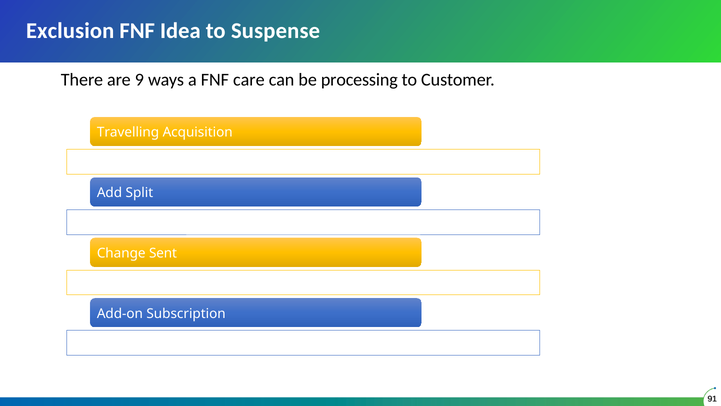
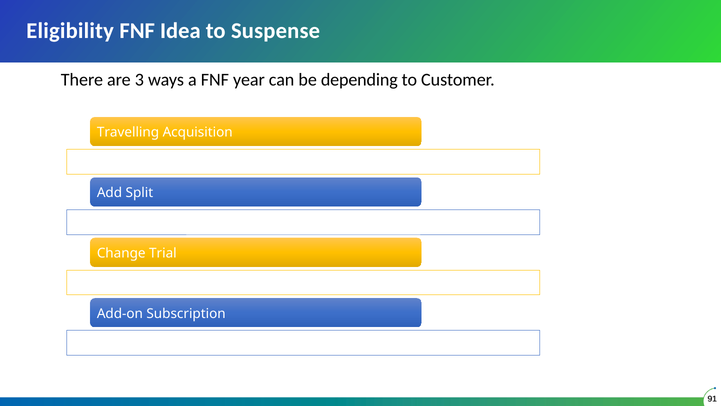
Exclusion: Exclusion -> Eligibility
9: 9 -> 3
care: care -> year
processing: processing -> depending
Sent: Sent -> Trial
